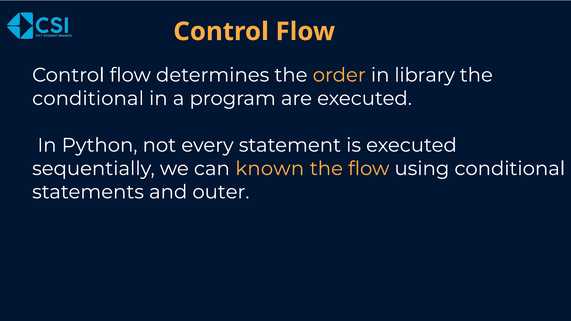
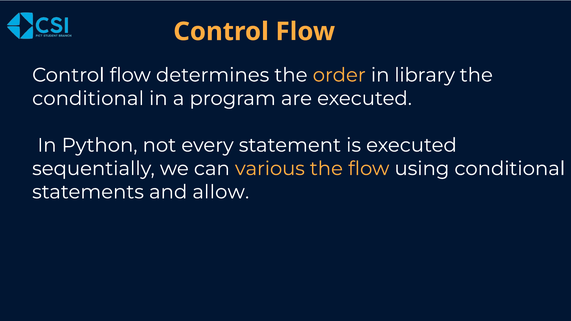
known: known -> various
outer: outer -> allow
